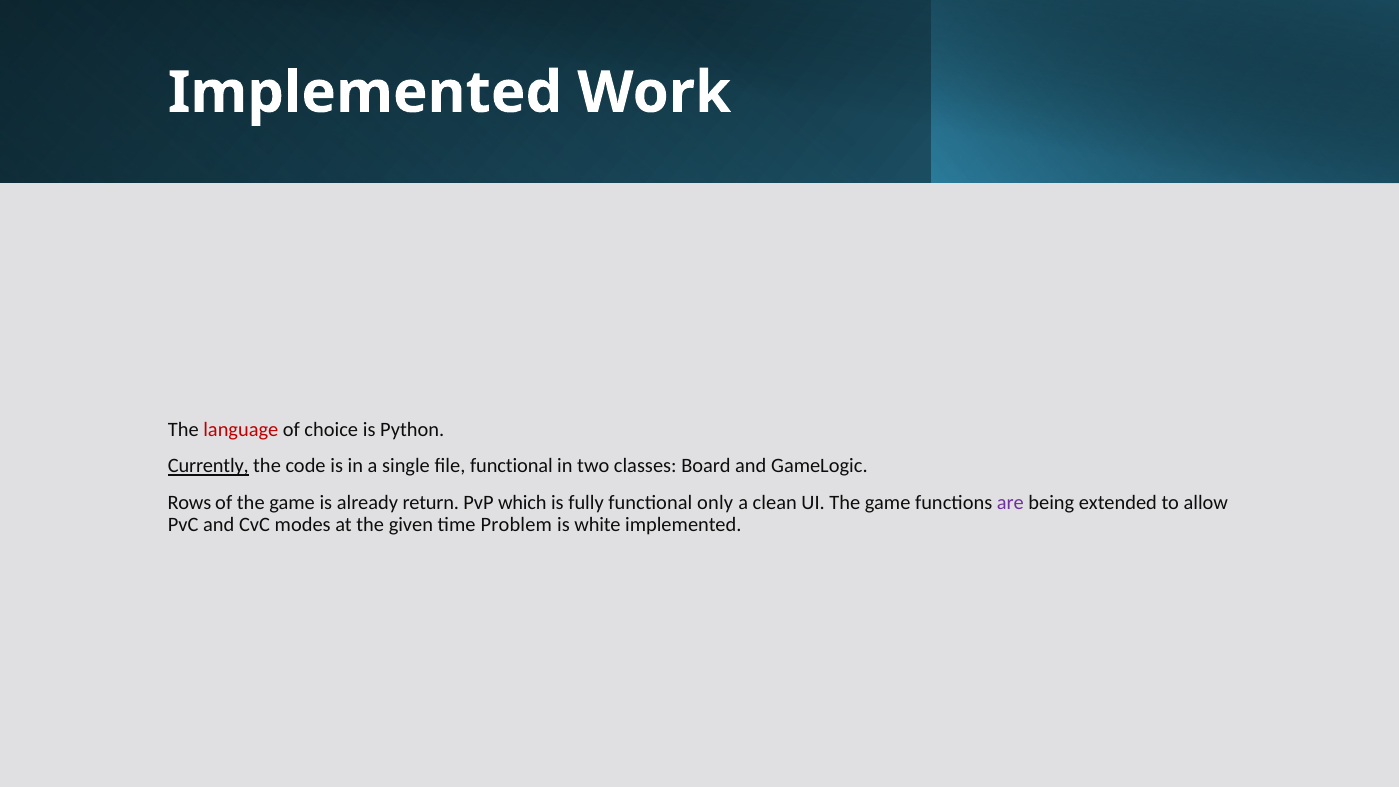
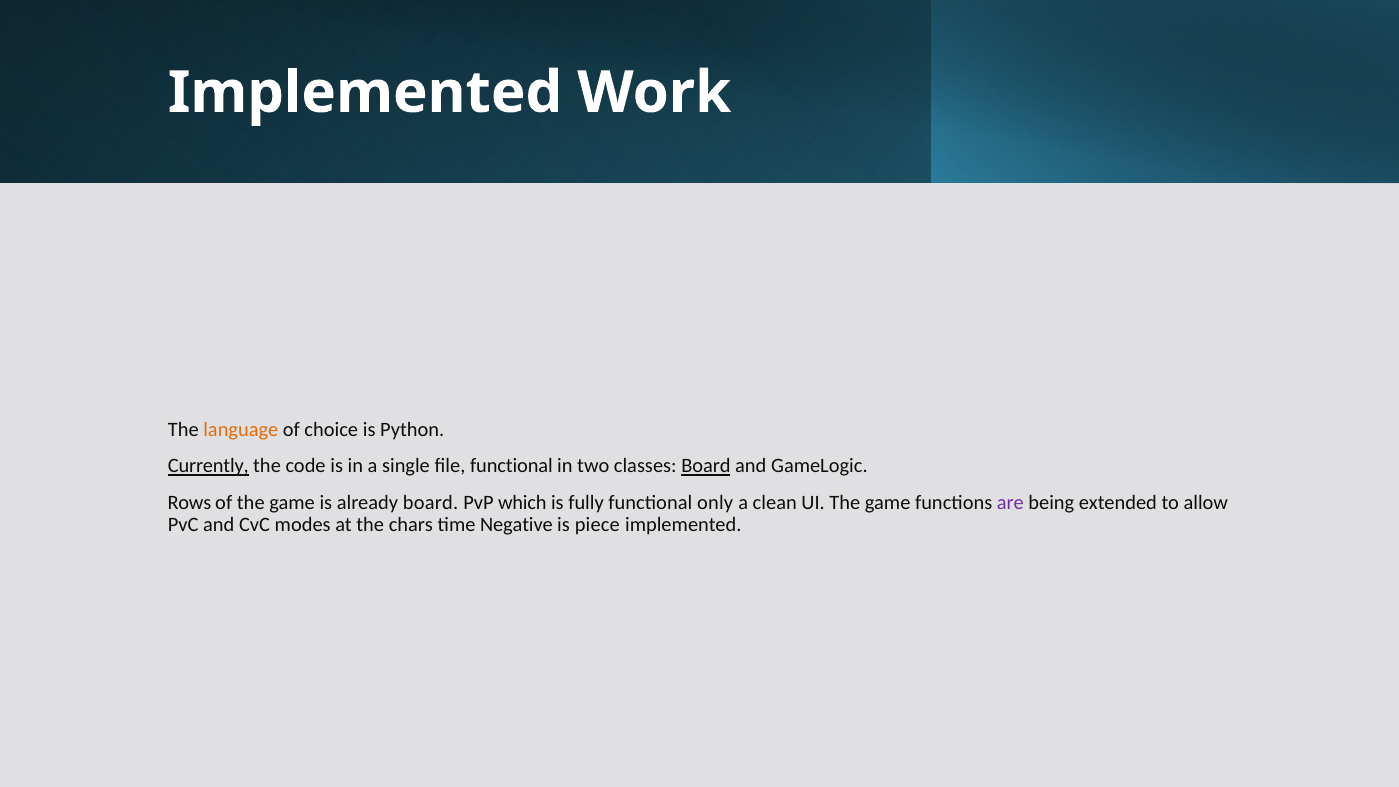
language colour: red -> orange
Board at (706, 466) underline: none -> present
already return: return -> board
given: given -> chars
Problem: Problem -> Negative
white: white -> piece
